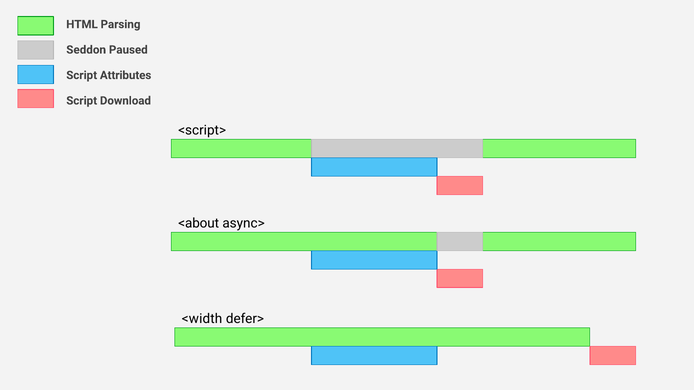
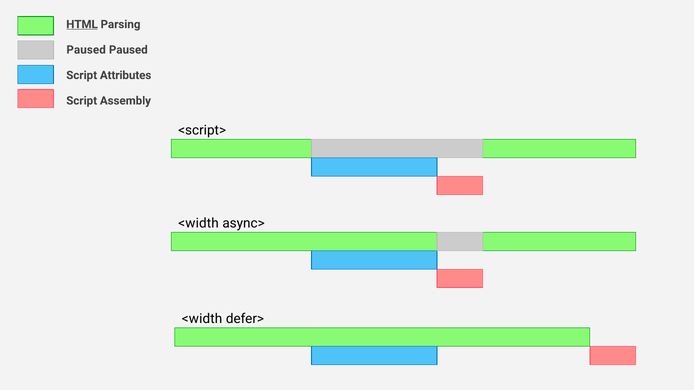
HTML underline: none -> present
Seddon at (86, 50): Seddon -> Paused
Download: Download -> Assembly
<about at (199, 223): <about -> <width
